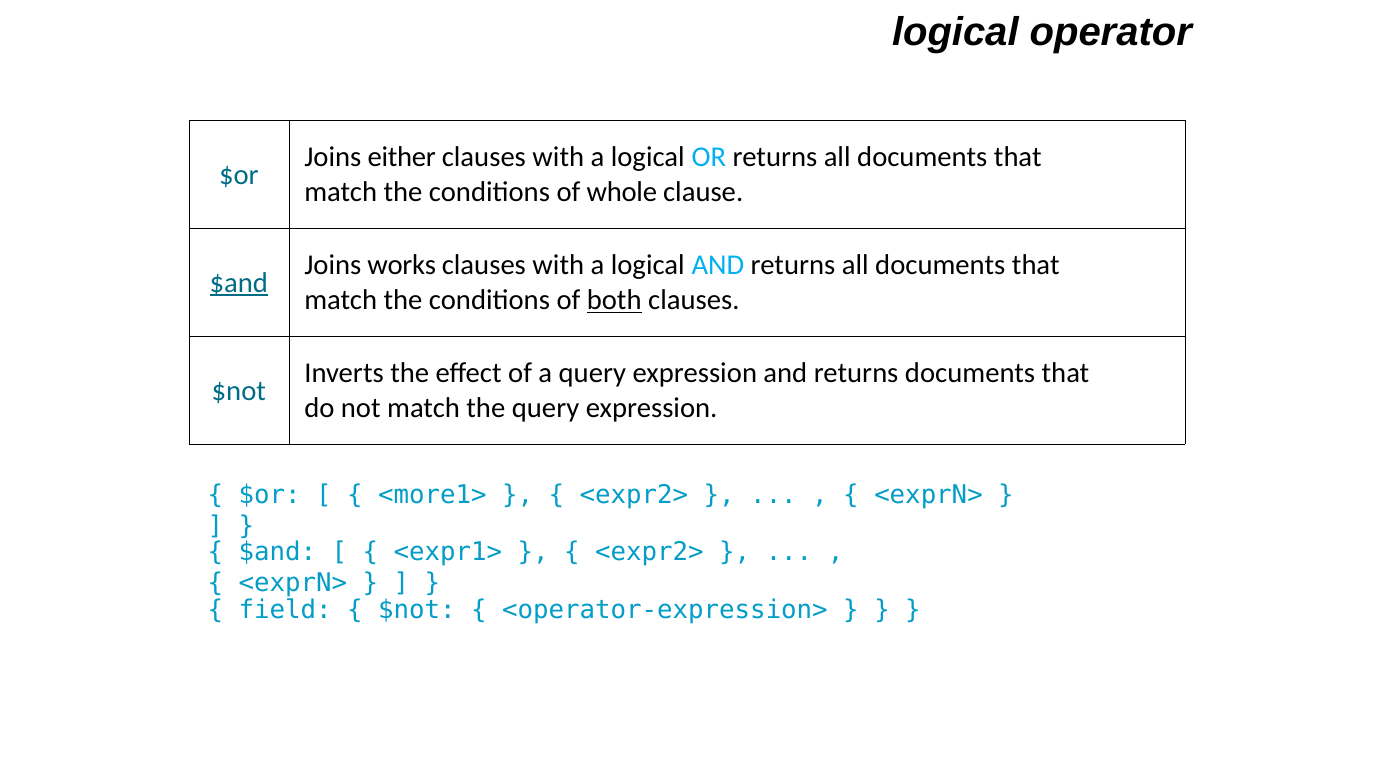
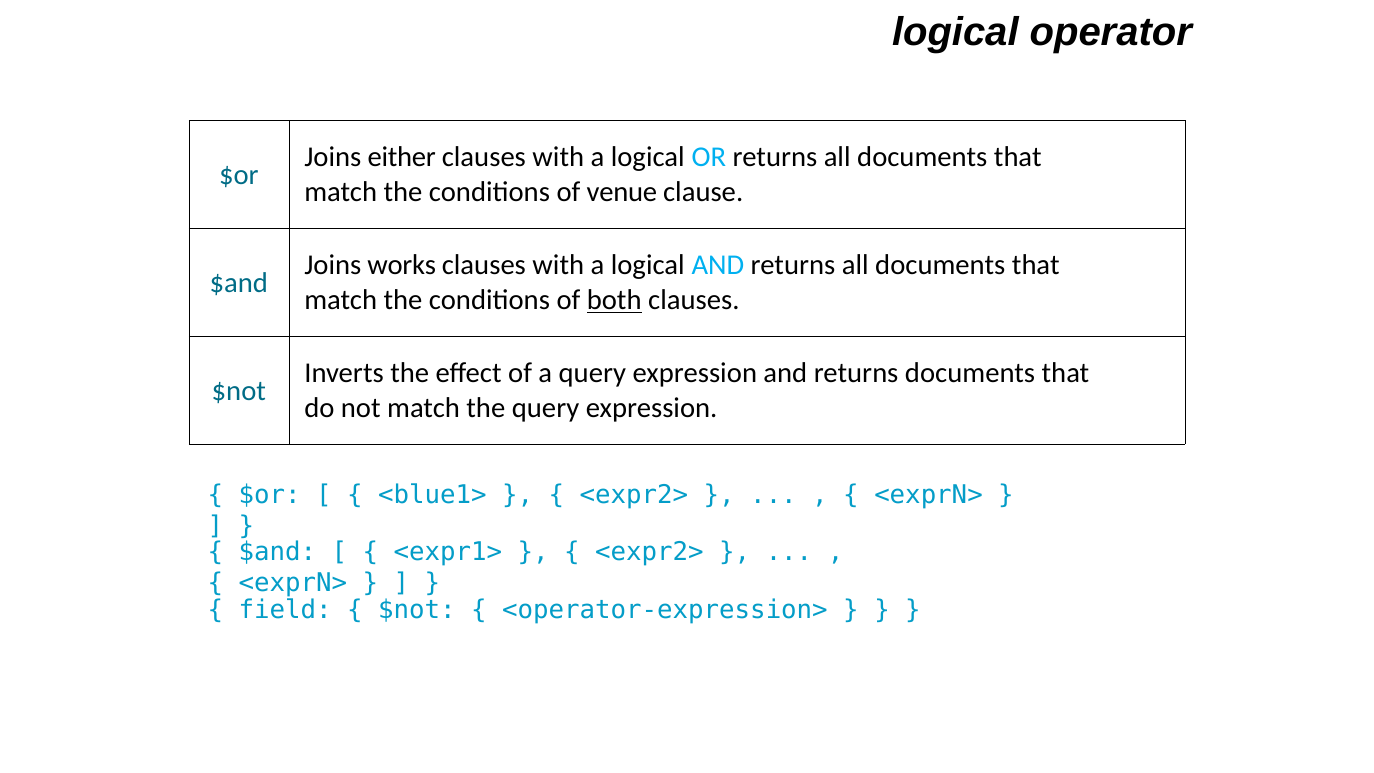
whole: whole -> venue
$and at (239, 283) underline: present -> none
<more1>: <more1> -> <blue1>
